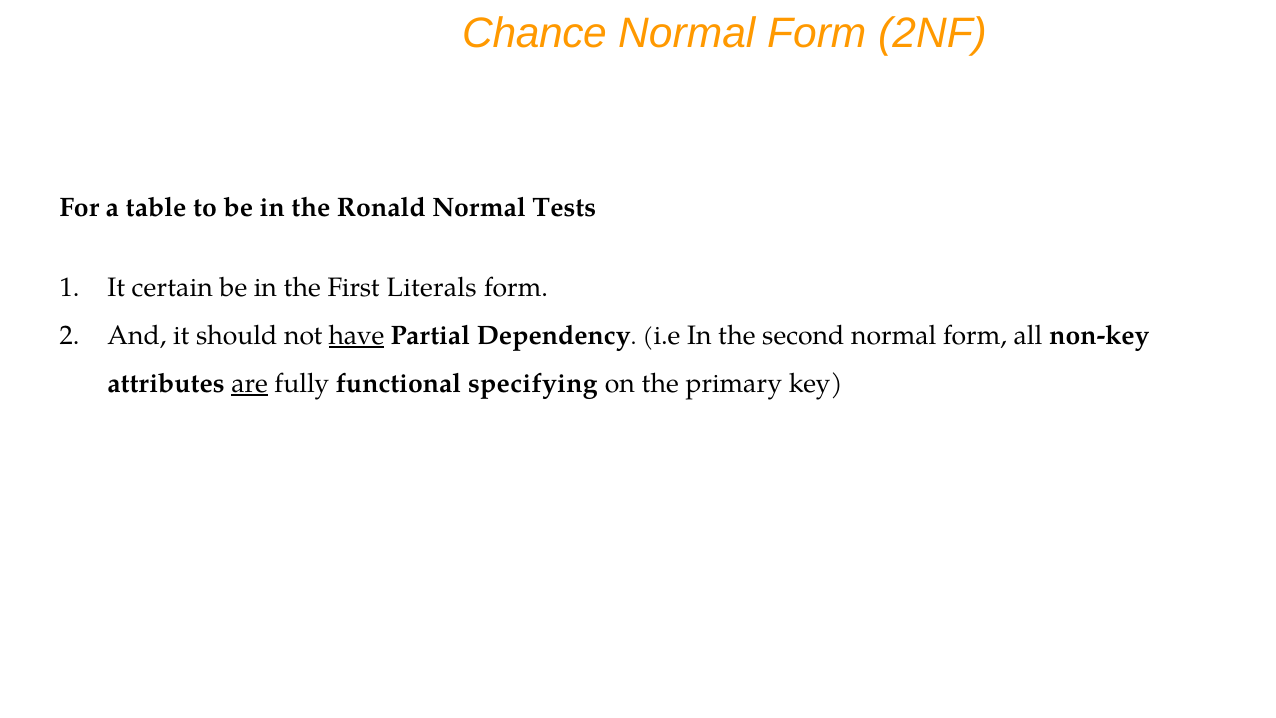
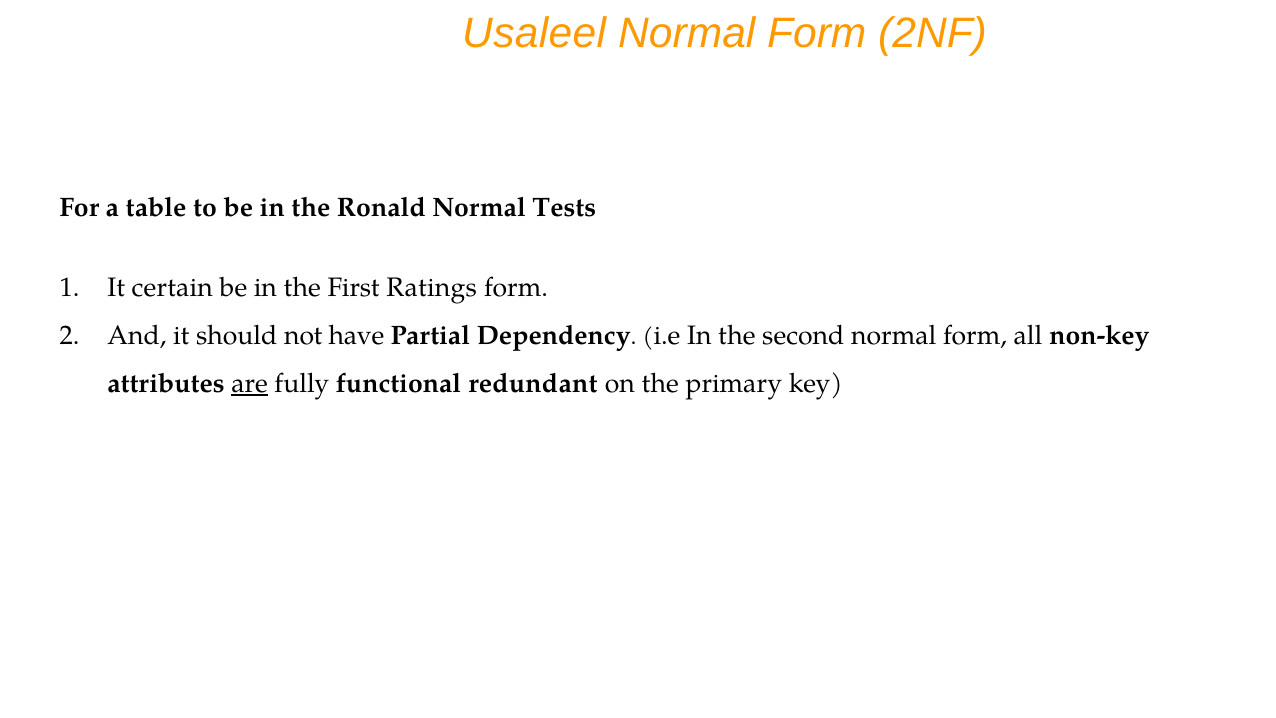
Chance: Chance -> Usaleel
Literals: Literals -> Ratings
have underline: present -> none
specifying: specifying -> redundant
